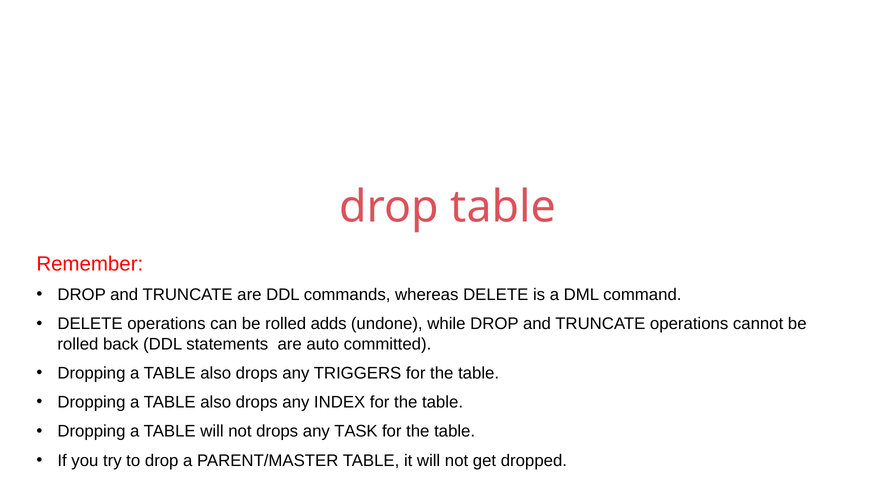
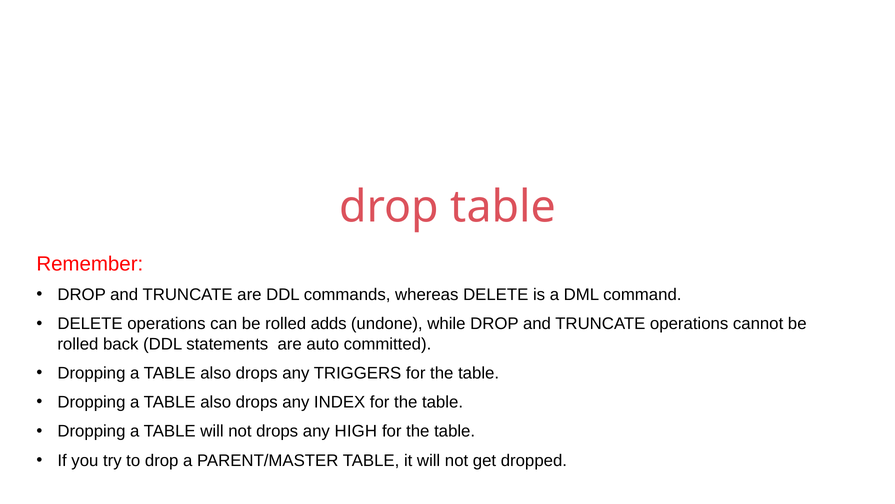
TASK: TASK -> HIGH
